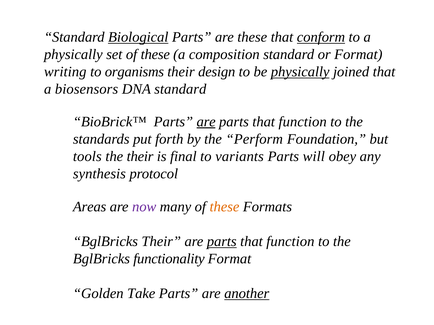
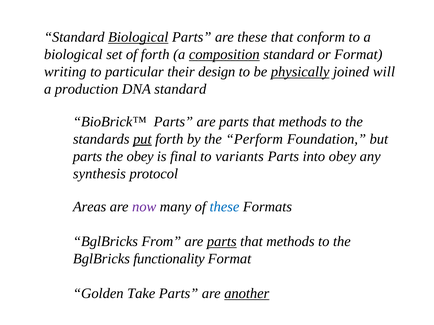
conform underline: present -> none
physically at (73, 54): physically -> biological
set of these: these -> forth
composition underline: none -> present
organisms: organisms -> particular
joined that: that -> will
biosensors: biosensors -> production
are at (206, 122) underline: present -> none
function at (303, 122): function -> methods
put underline: none -> present
tools at (87, 156): tools -> parts
the their: their -> obey
will: will -> into
these at (224, 207) colour: orange -> blue
BglBricks Their: Their -> From
function at (290, 242): function -> methods
